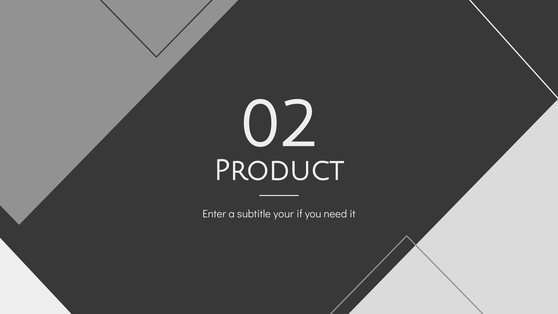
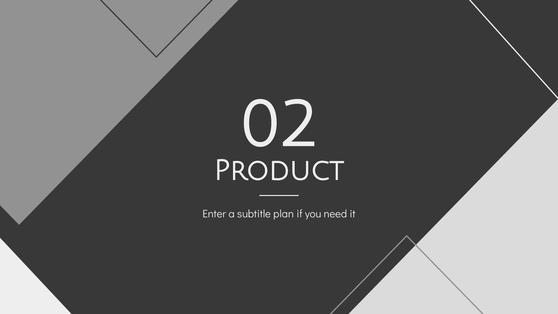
your: your -> plan
